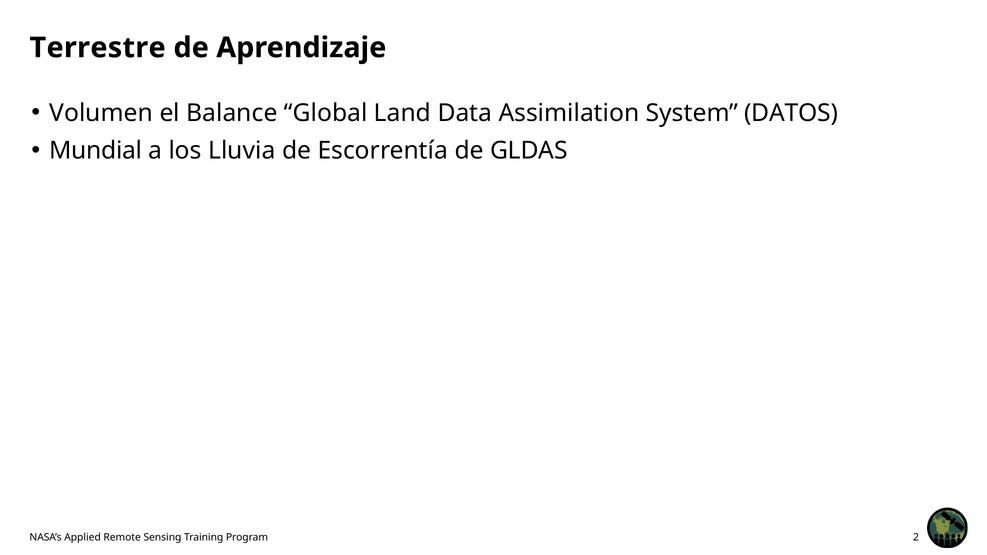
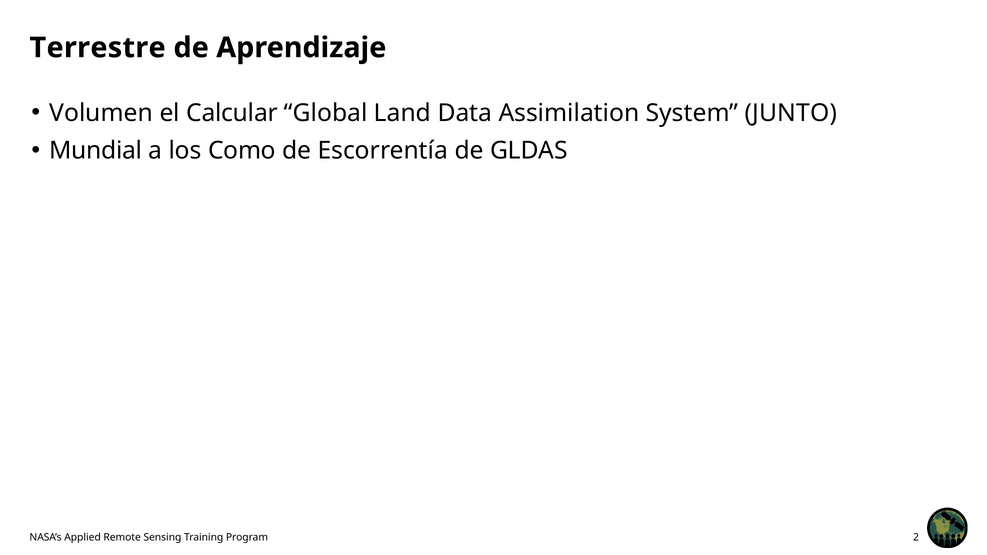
Balance: Balance -> Calcular
DATOS: DATOS -> JUNTO
Lluvia: Lluvia -> Como
